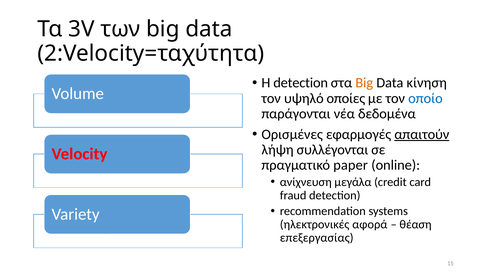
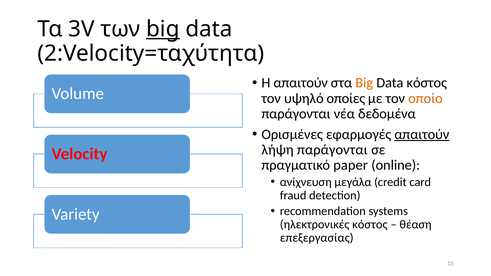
big at (163, 29) underline: none -> present
Η detection: detection -> απαιτούν
Data κίνηση: κίνηση -> κόστος
οποίο colour: blue -> orange
λήψη συλλέγονται: συλλέγονται -> παράγονται
ηλεκτρονικές αφορά: αφορά -> κόστος
